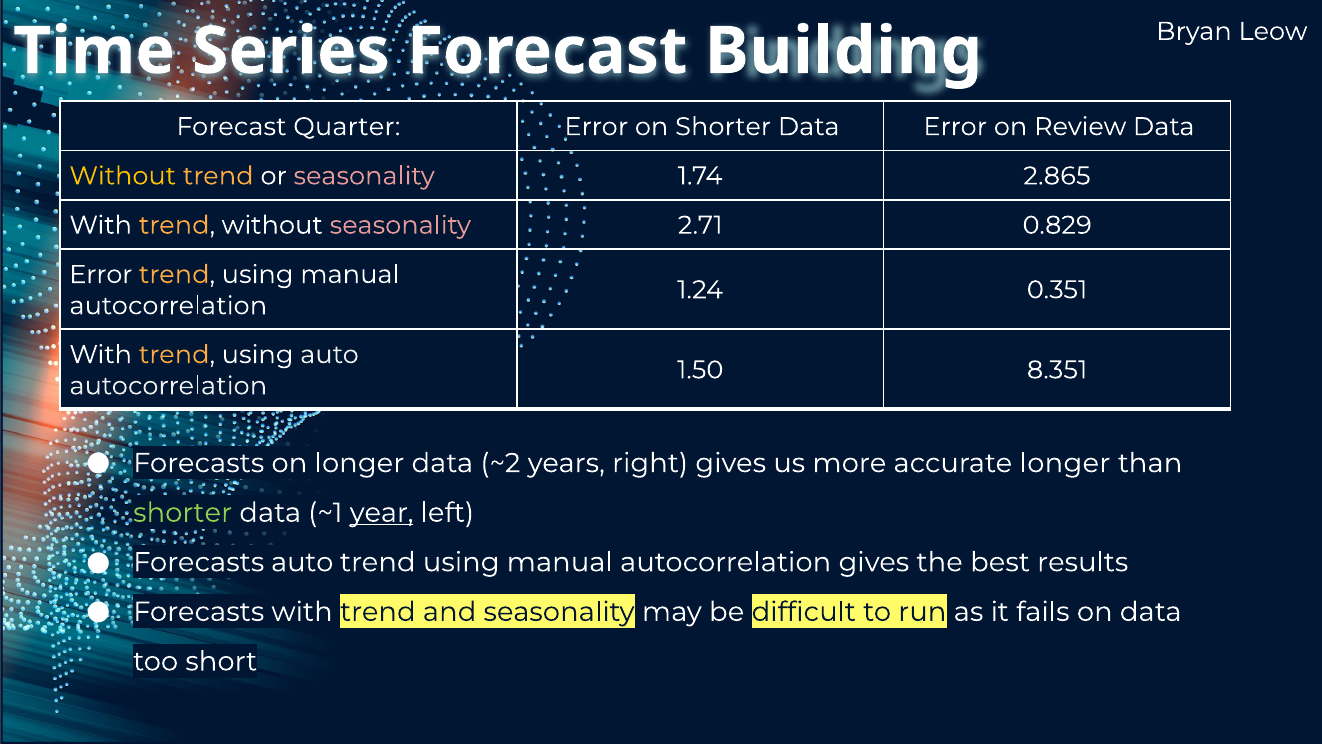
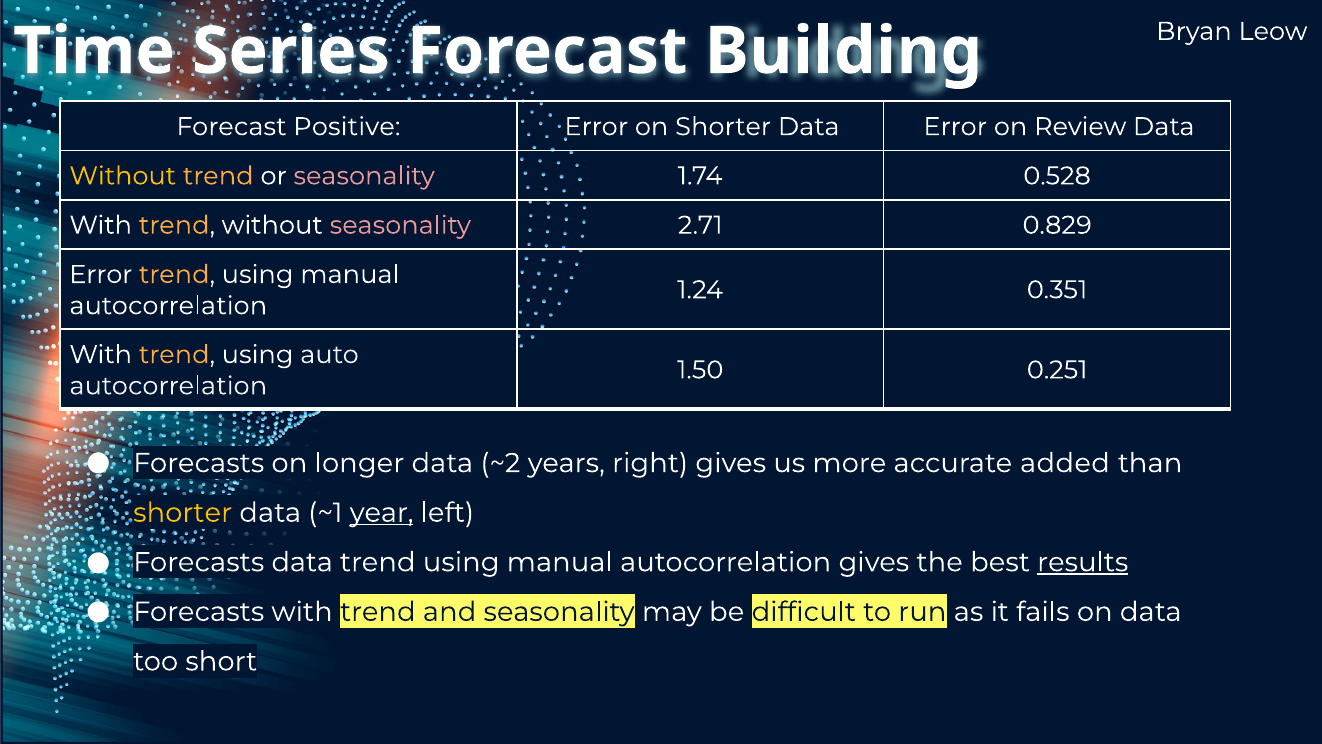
Quarter: Quarter -> Positive
2.865: 2.865 -> 0.528
8.351: 8.351 -> 0.251
accurate longer: longer -> added
shorter at (183, 512) colour: light green -> yellow
Forecasts auto: auto -> data
results underline: none -> present
